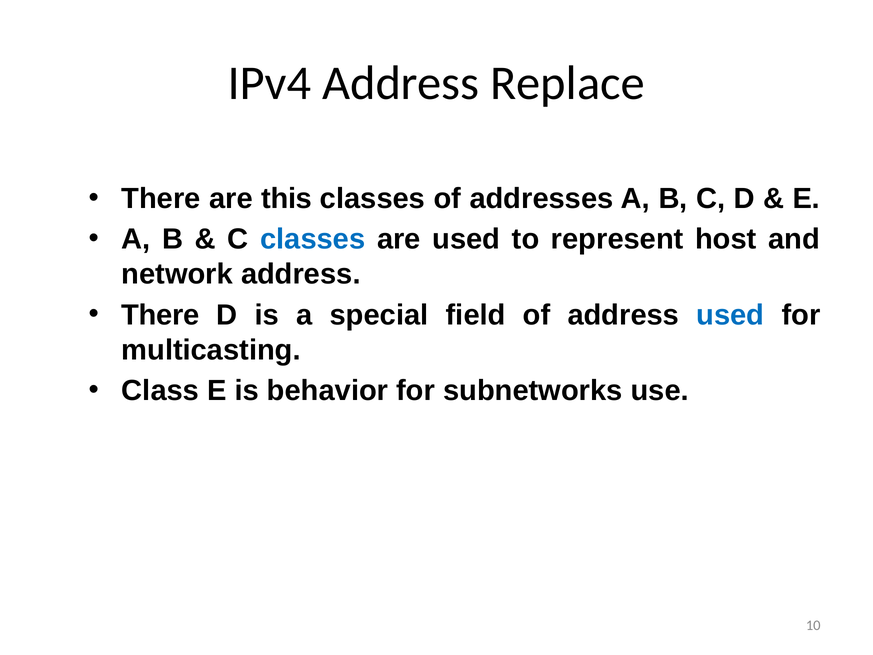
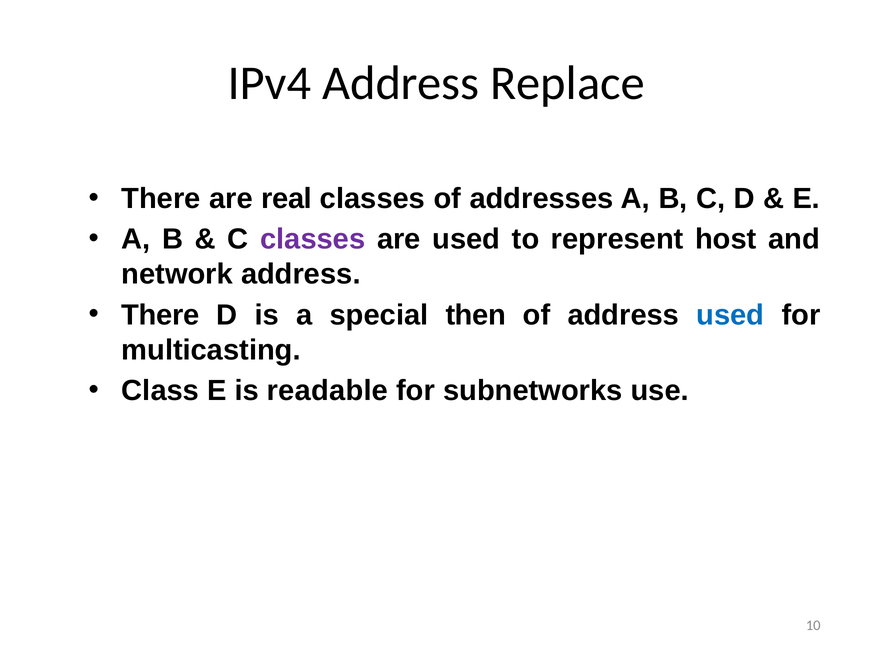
this: this -> real
classes at (313, 239) colour: blue -> purple
field: field -> then
behavior: behavior -> readable
